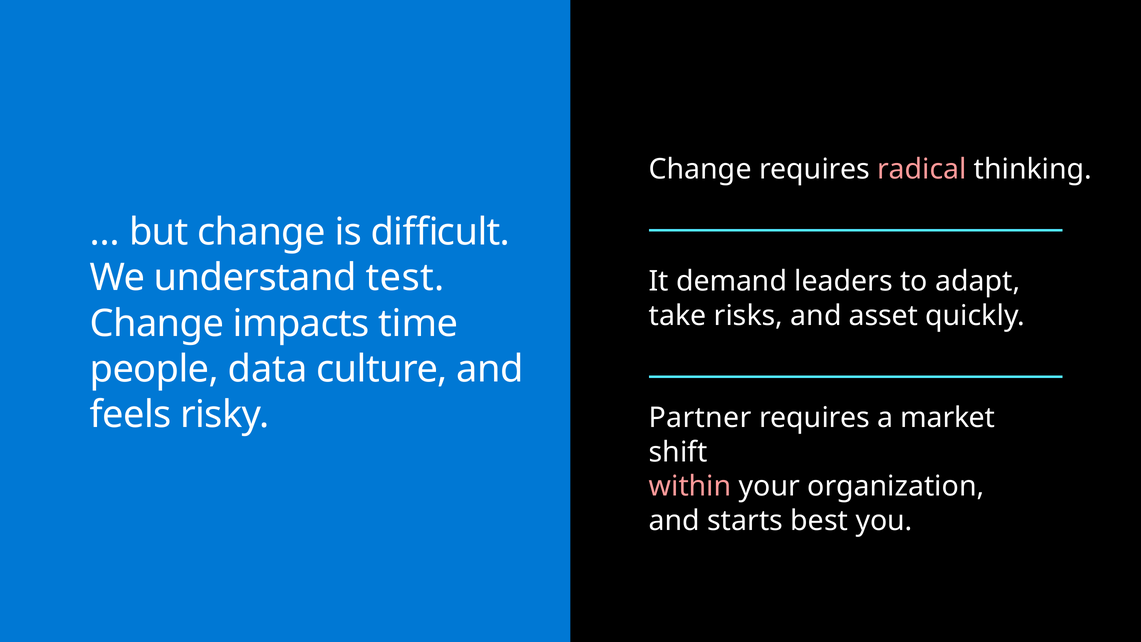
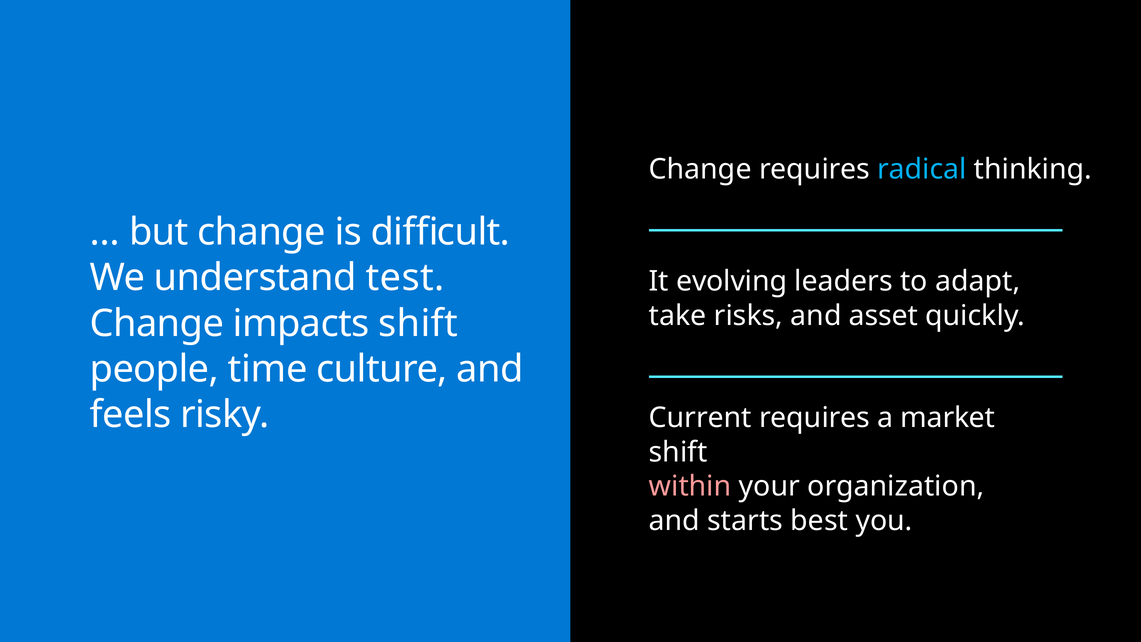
radical colour: pink -> light blue
demand: demand -> evolving
impacts time: time -> shift
data: data -> time
Partner: Partner -> Current
